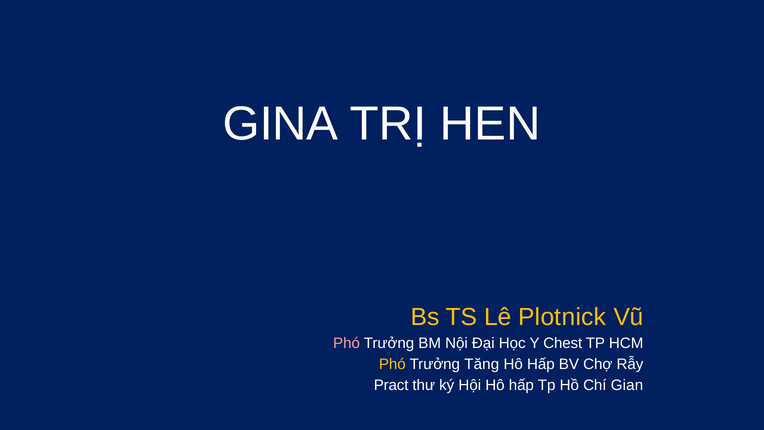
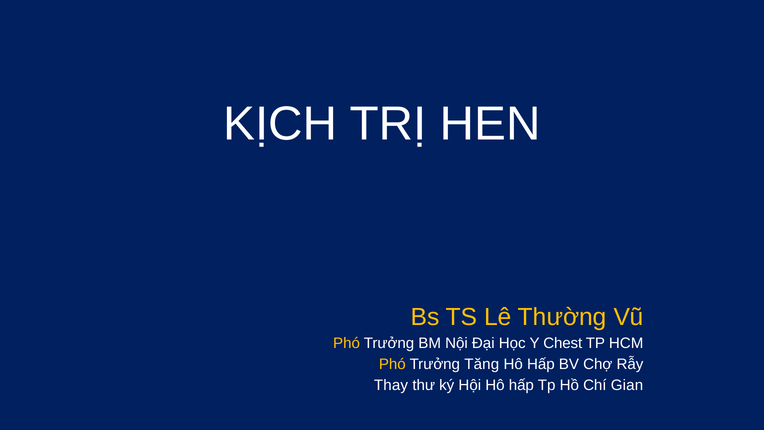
GINA: GINA -> KỊCH
Plotnick: Plotnick -> Thường
Phó at (347, 343) colour: pink -> yellow
Pract: Pract -> Thay
